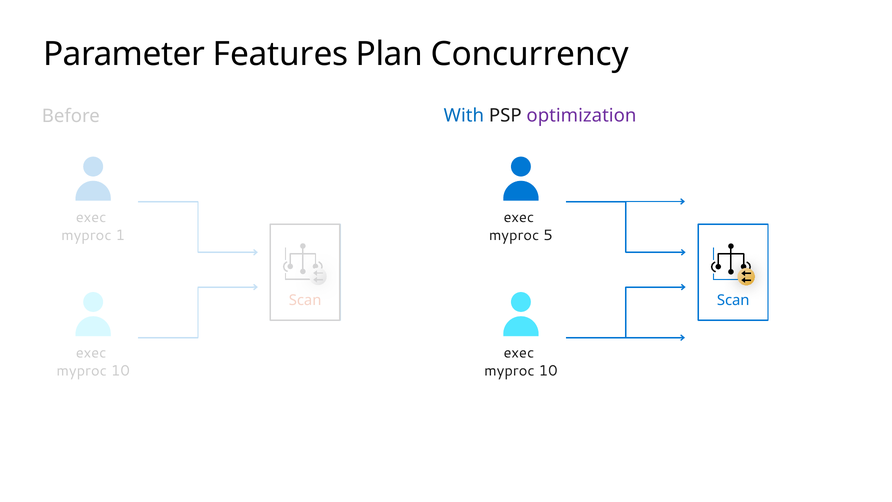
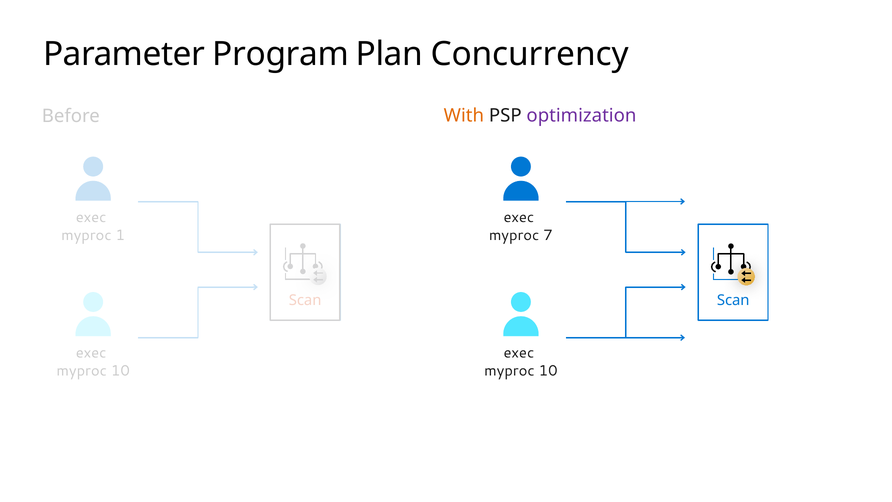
Features: Features -> Program
With colour: blue -> orange
5: 5 -> 7
